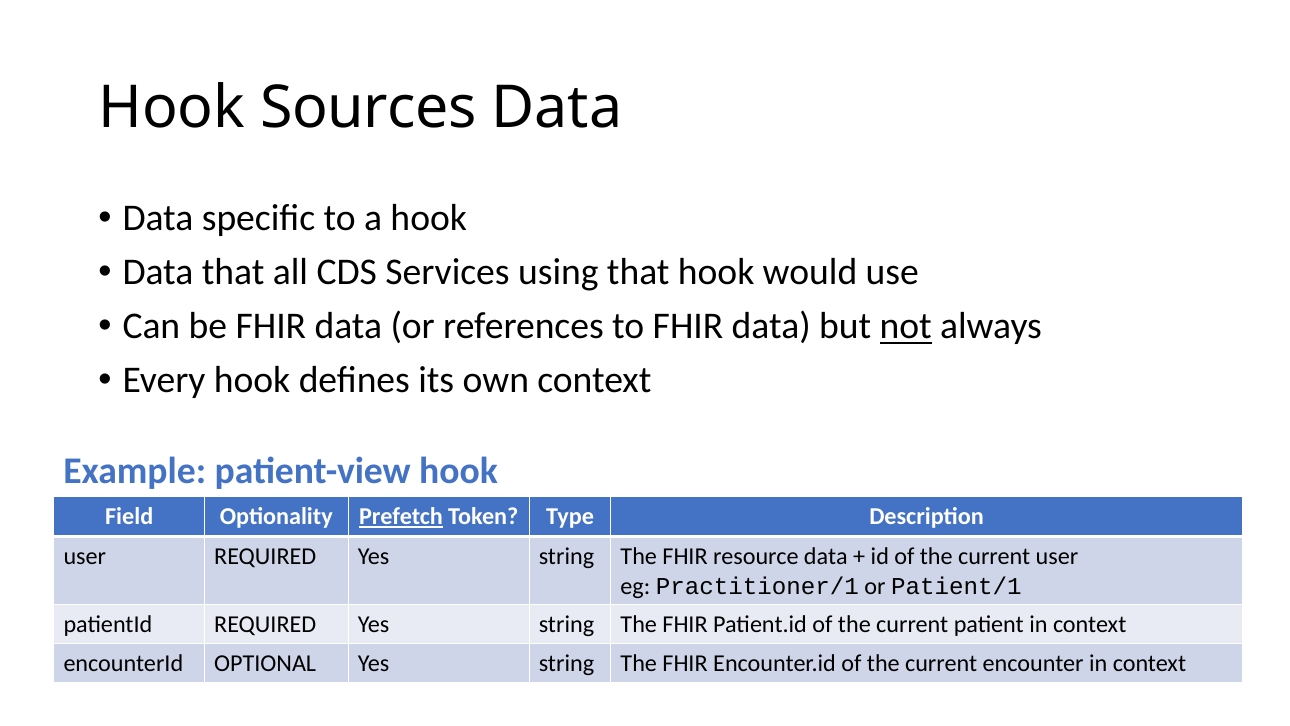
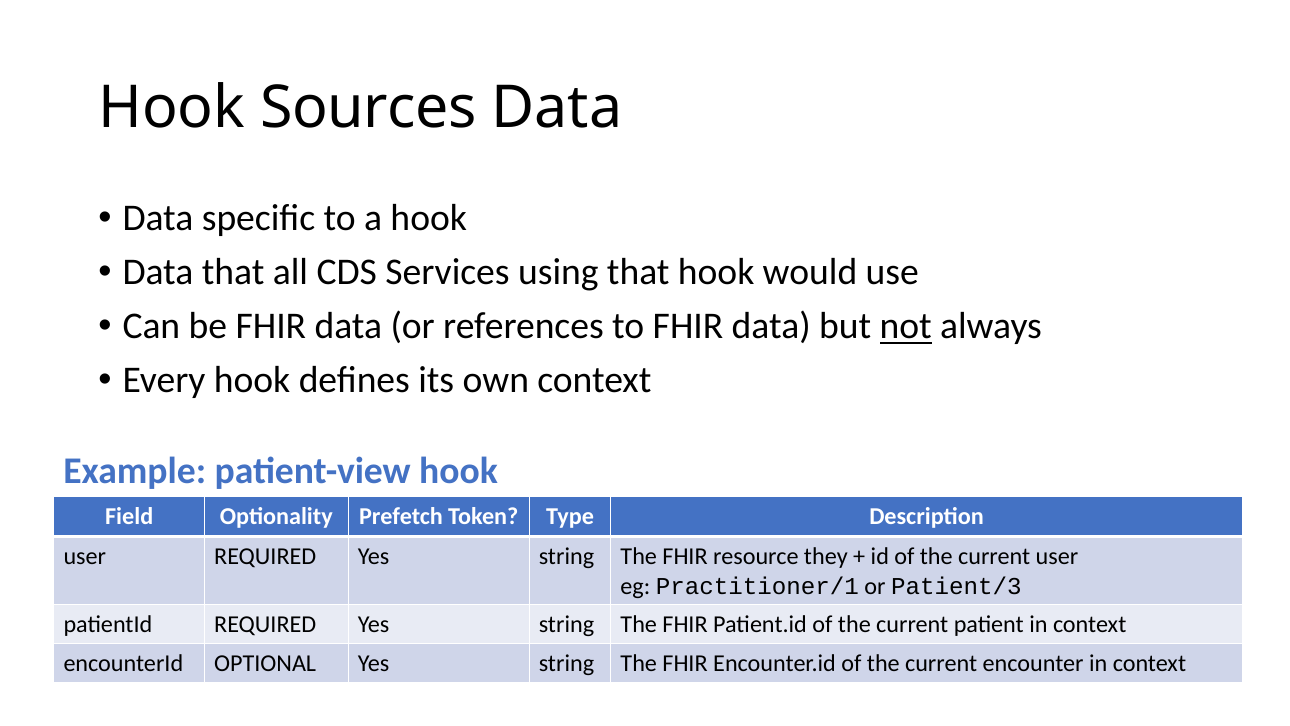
Prefetch underline: present -> none
resource data: data -> they
Patient/1: Patient/1 -> Patient/3
